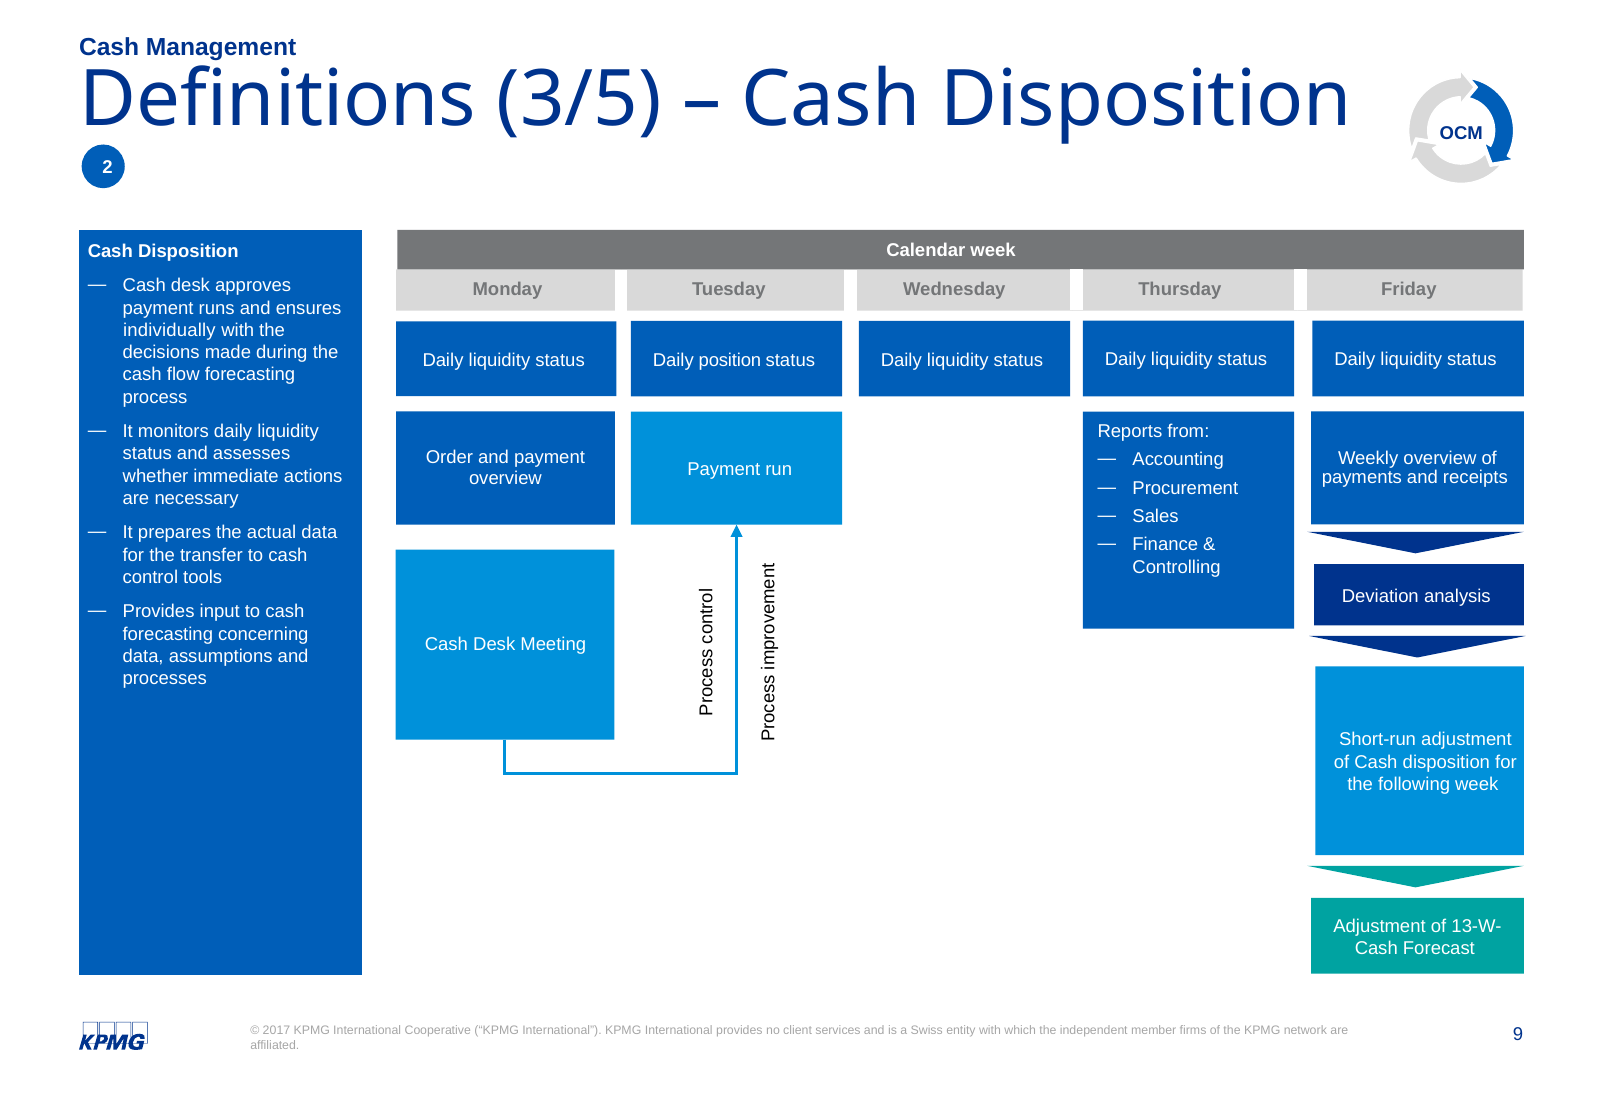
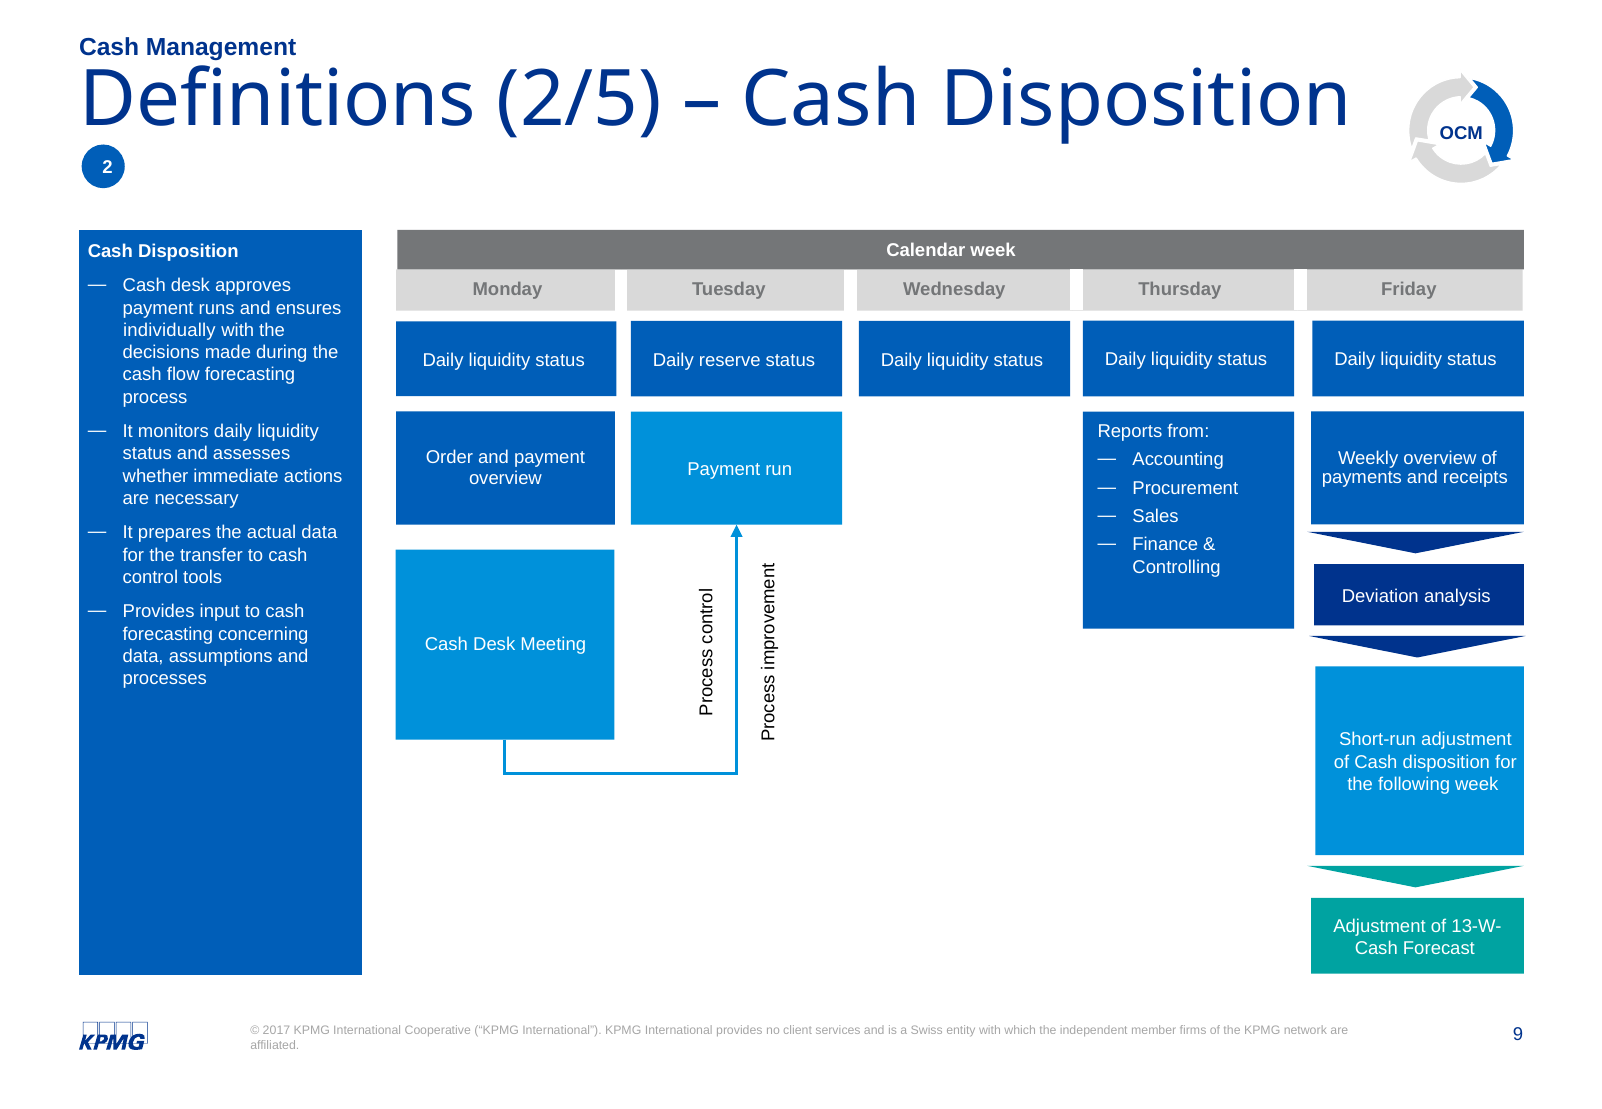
3/5: 3/5 -> 2/5
position: position -> reserve
